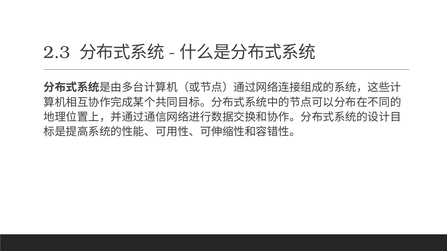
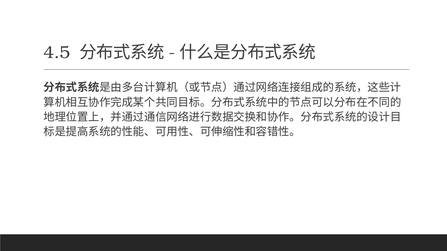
2.3: 2.3 -> 4.5
